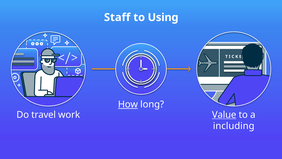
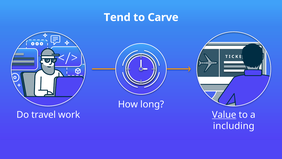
Staff: Staff -> Tend
Using: Using -> Carve
How underline: present -> none
